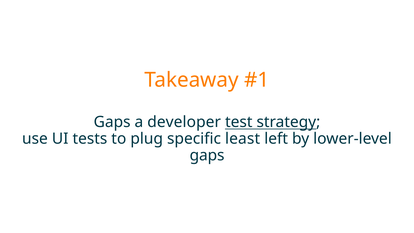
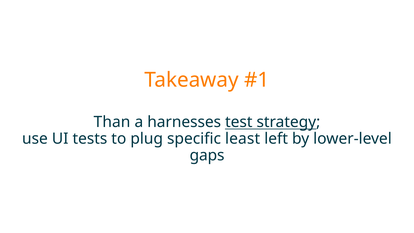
Gaps at (112, 122): Gaps -> Than
developer: developer -> harnesses
